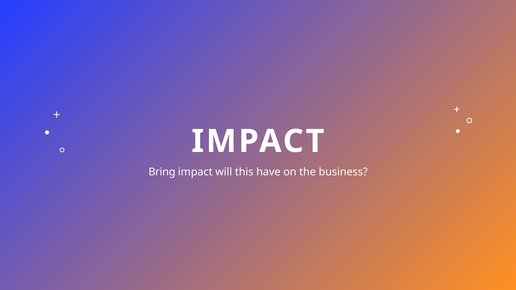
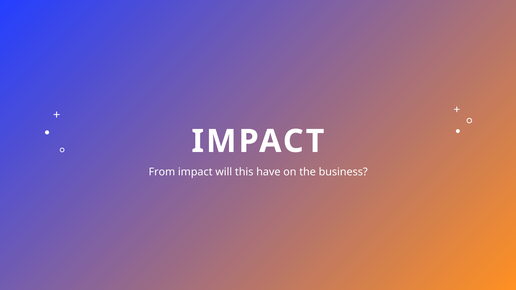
Bring: Bring -> From
